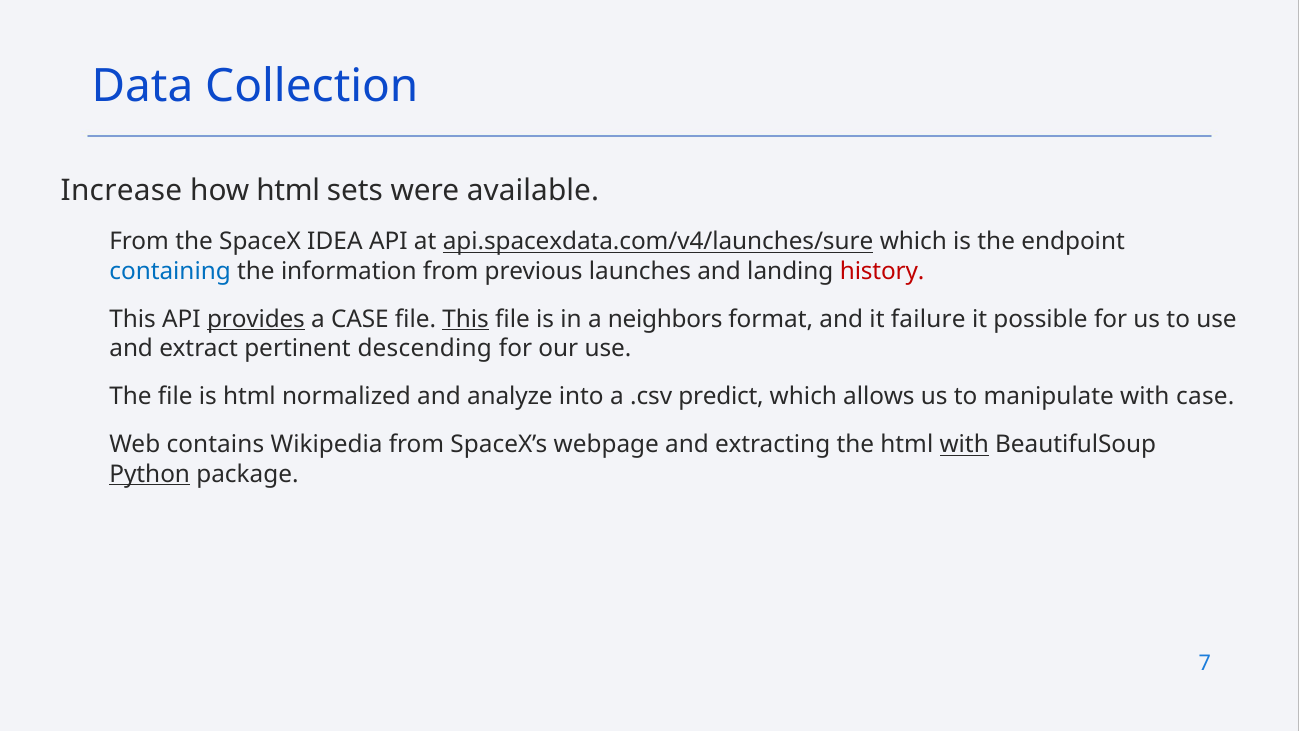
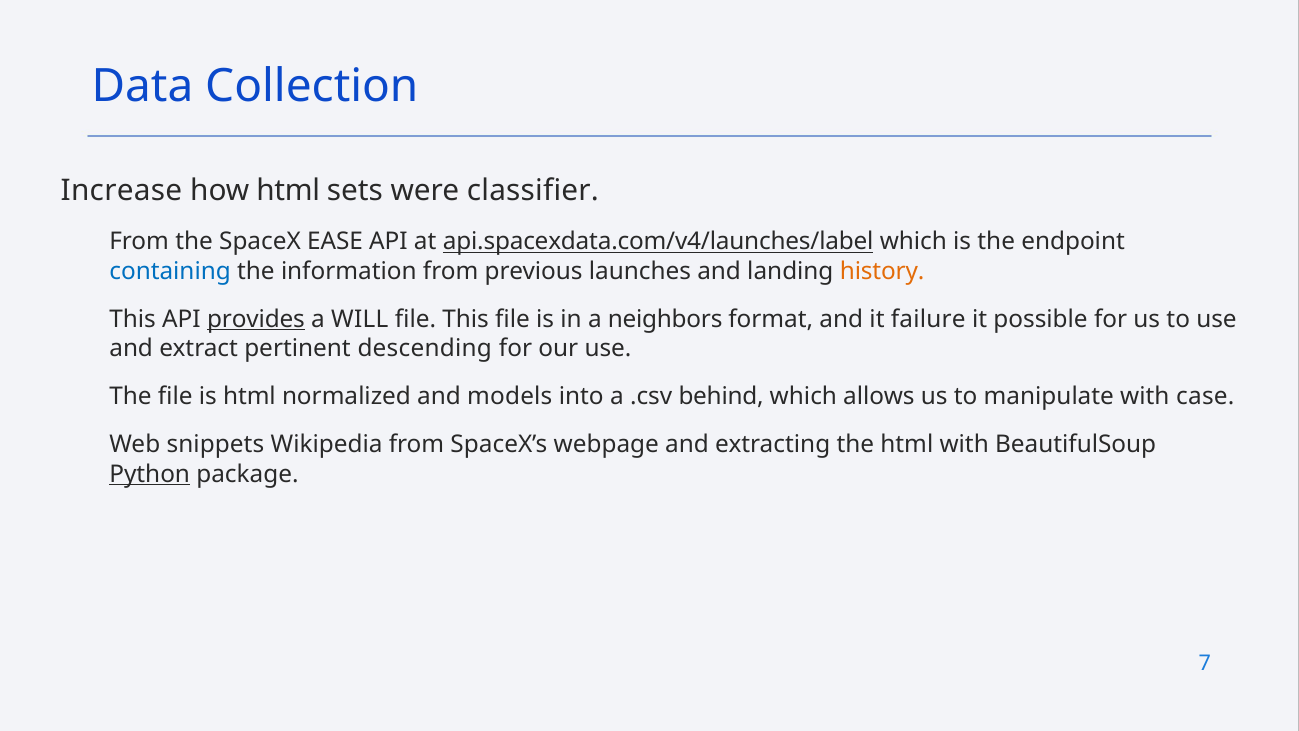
available: available -> classifier
IDEA: IDEA -> EASE
api.spacexdata.com/v4/launches/sure: api.spacexdata.com/v4/launches/sure -> api.spacexdata.com/v4/launches/label
history colour: red -> orange
a CASE: CASE -> WILL
This at (466, 319) underline: present -> none
analyze: analyze -> models
predict: predict -> behind
contains: contains -> snippets
with at (964, 445) underline: present -> none
